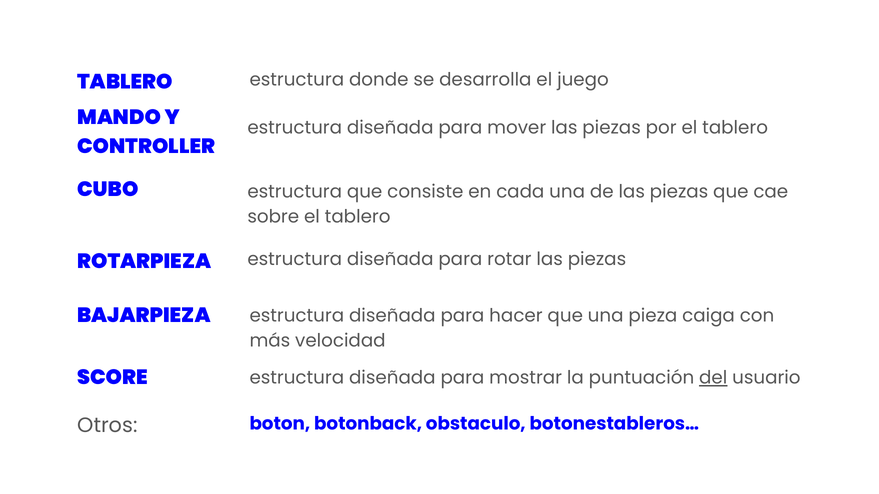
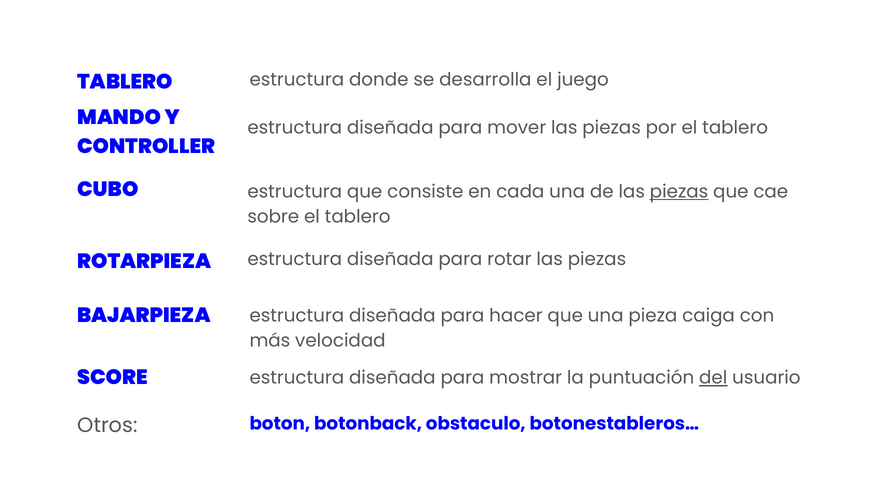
piezas at (679, 192) underline: none -> present
